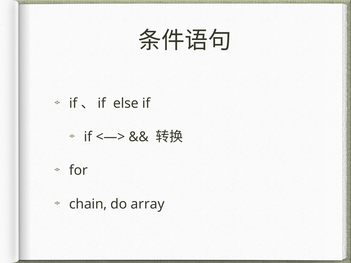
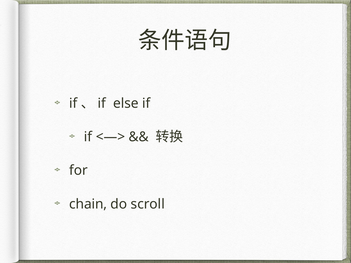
array: array -> scroll
